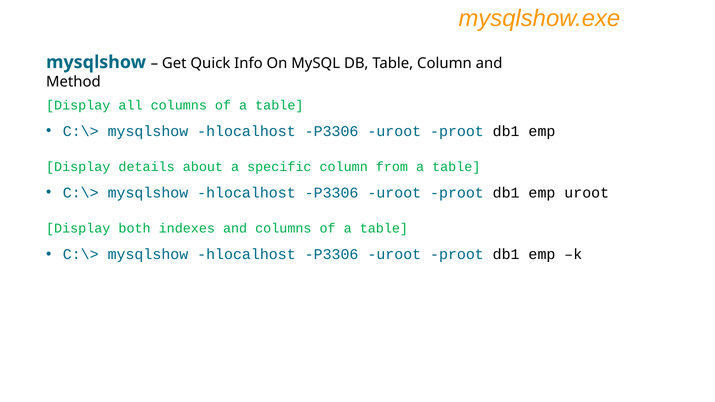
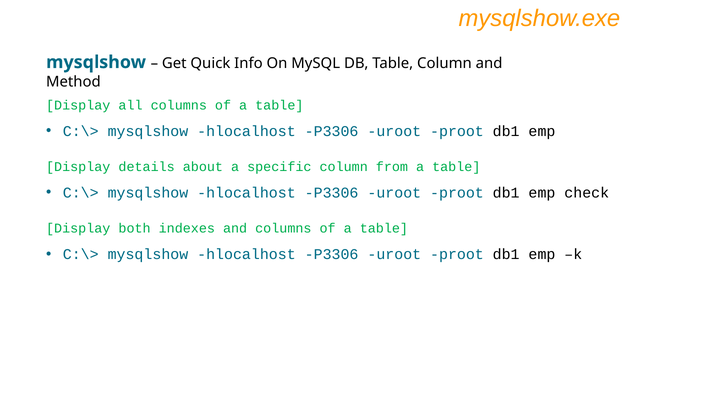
emp uroot: uroot -> check
